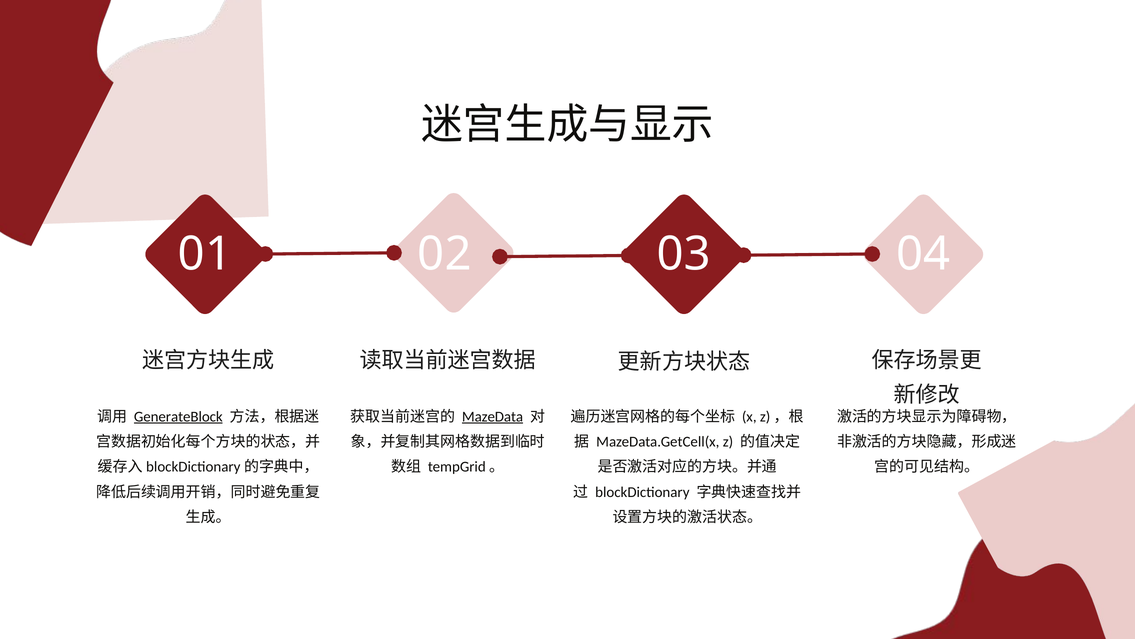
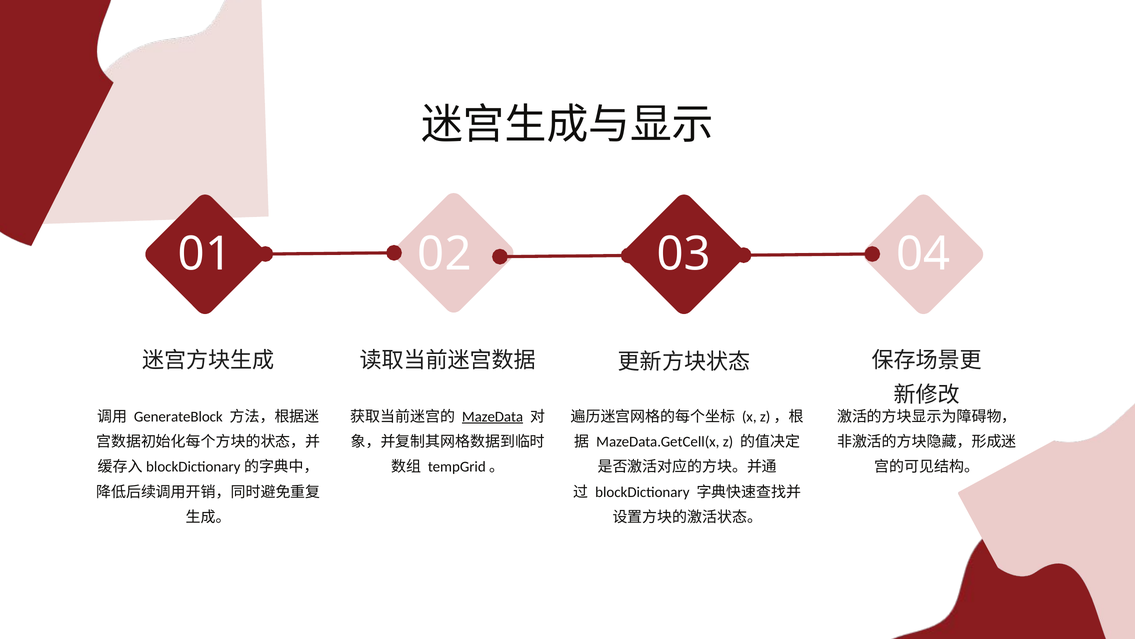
GenerateBlock underline: present -> none
